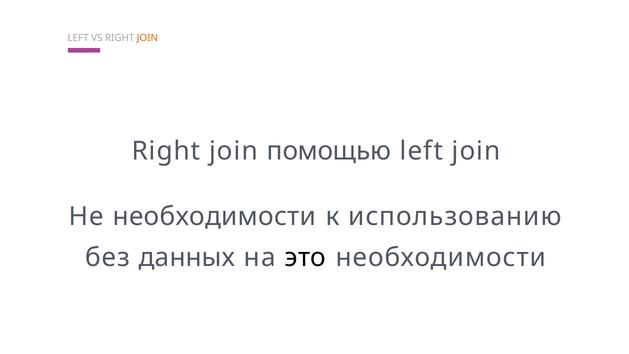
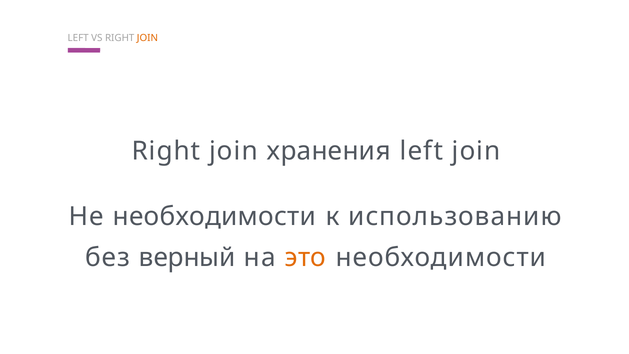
помощью: помощью -> хранения
данных: данных -> верный
это colour: black -> orange
